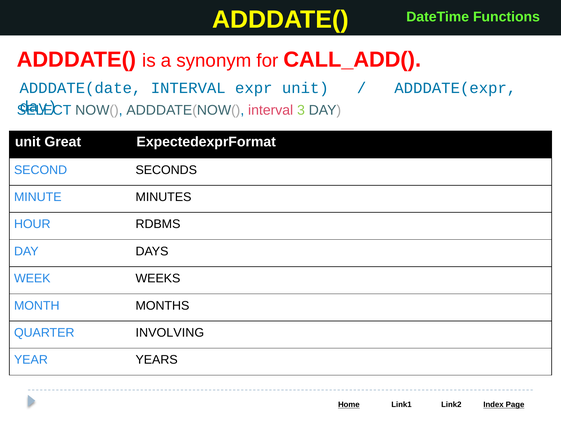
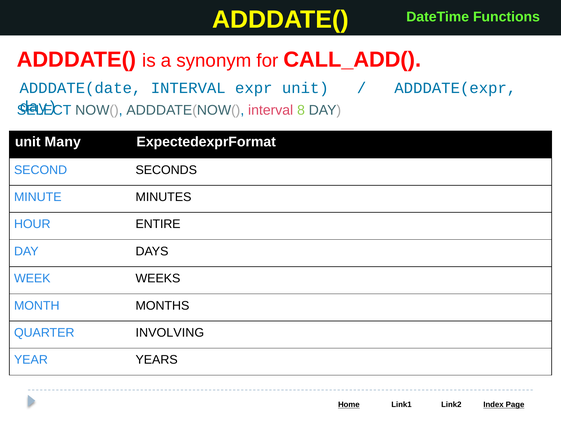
3: 3 -> 8
Great: Great -> Many
RDBMS: RDBMS -> ENTIRE
